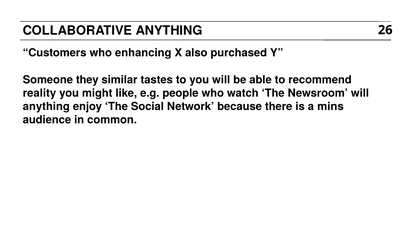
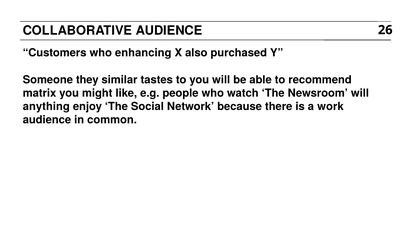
COLLABORATIVE ANYTHING: ANYTHING -> AUDIENCE
reality: reality -> matrix
mins: mins -> work
